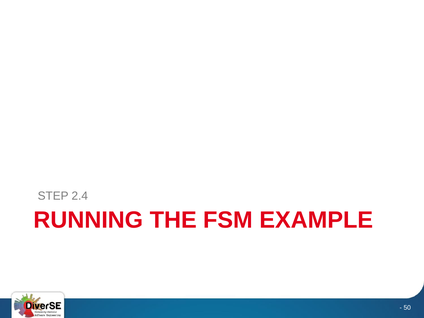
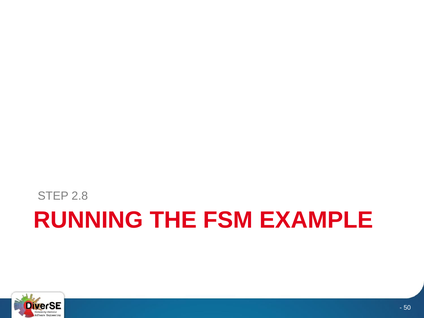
2.4: 2.4 -> 2.8
